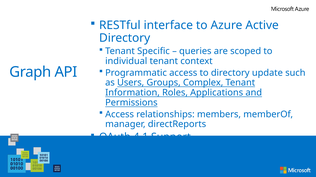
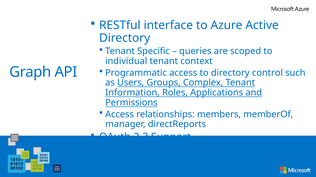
update: update -> control
4.1: 4.1 -> 2.2
